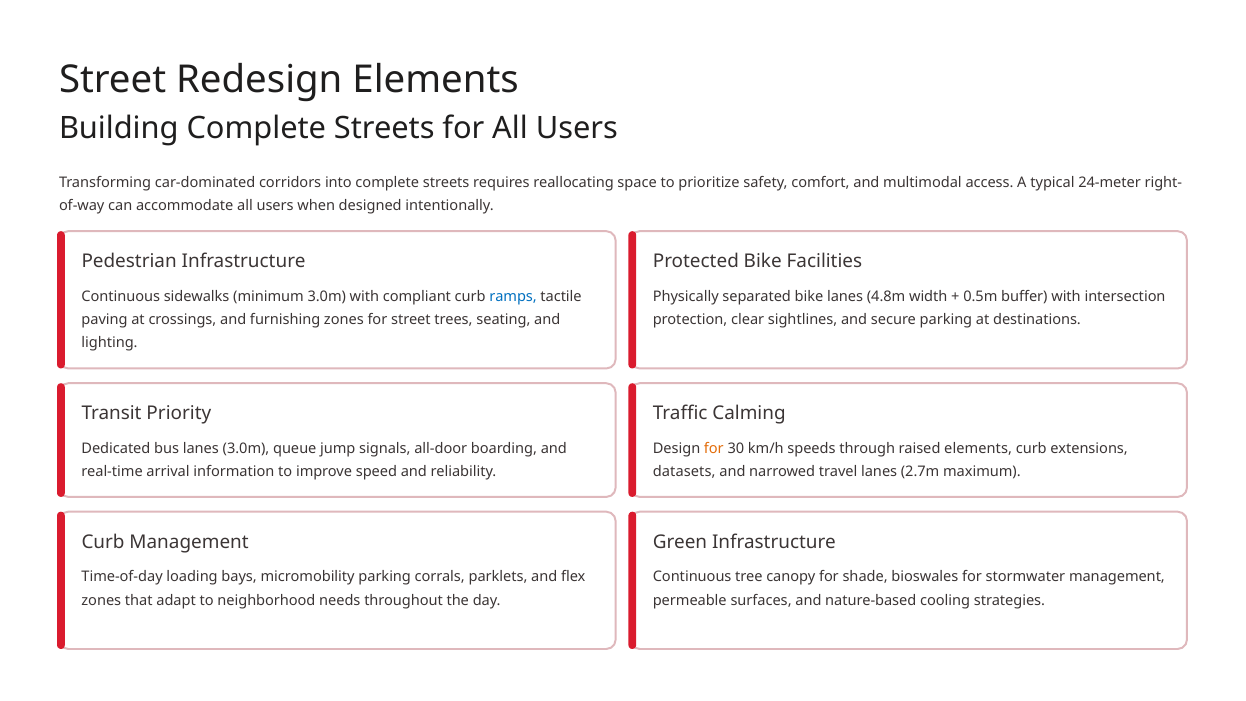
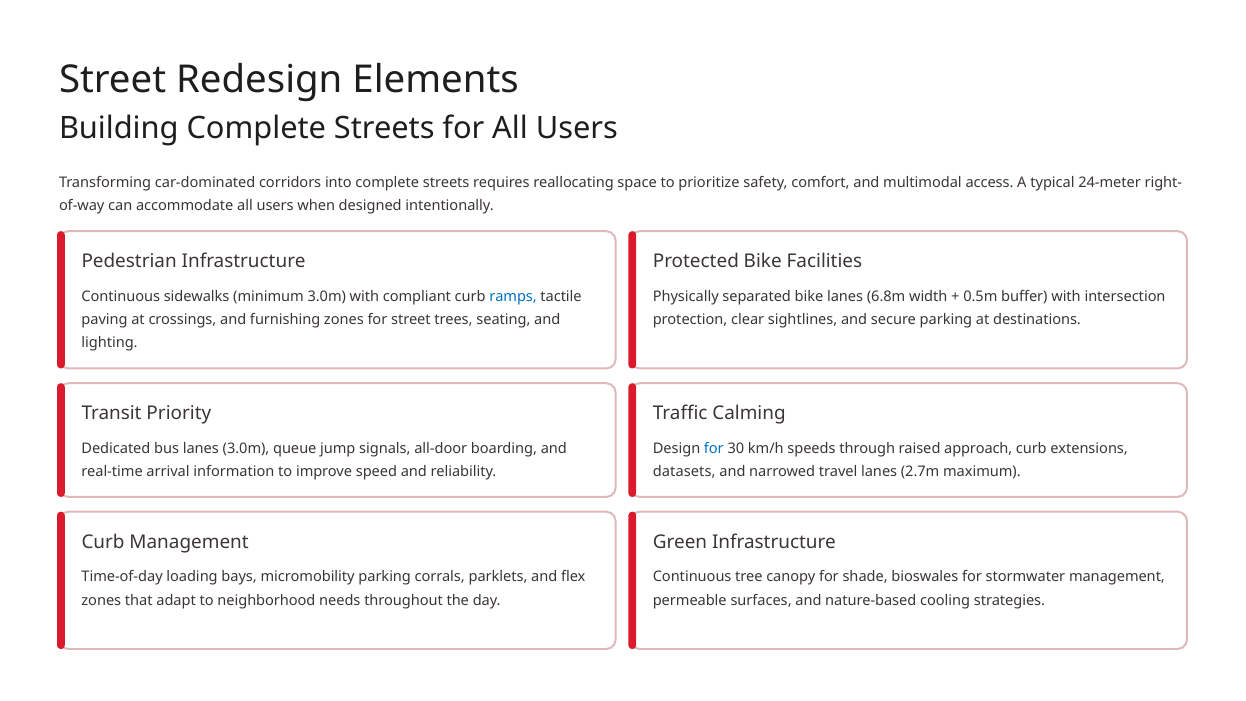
4.8m: 4.8m -> 6.8m
for at (714, 448) colour: orange -> blue
raised elements: elements -> approach
